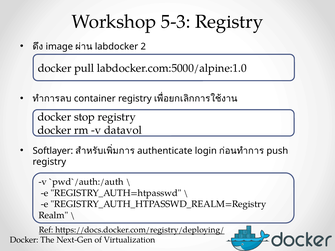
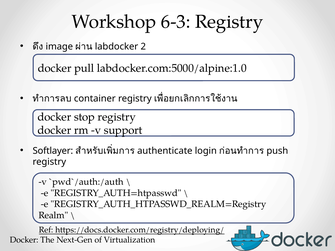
5-3: 5-3 -> 6-3
datavol: datavol -> support
